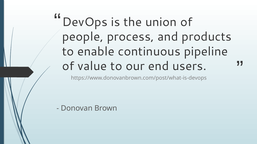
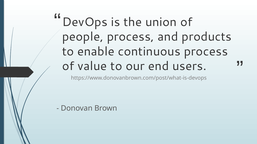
continuous pipeline: pipeline -> process
